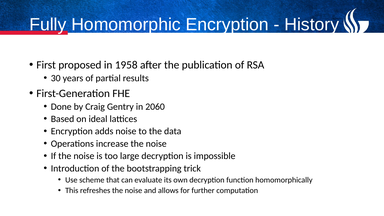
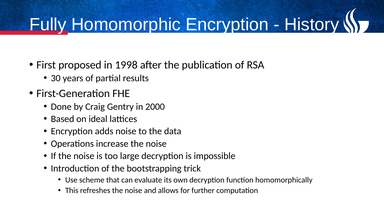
1958: 1958 -> 1998
2060: 2060 -> 2000
